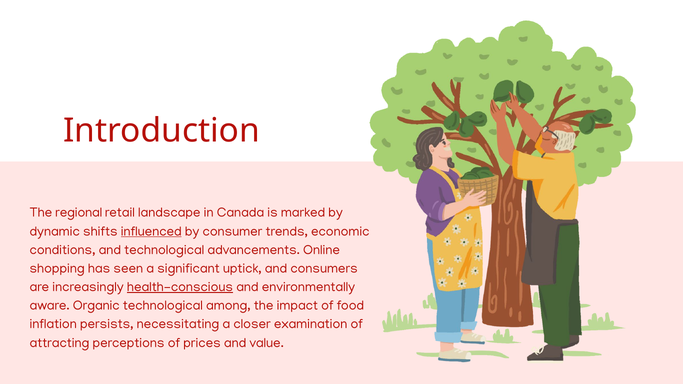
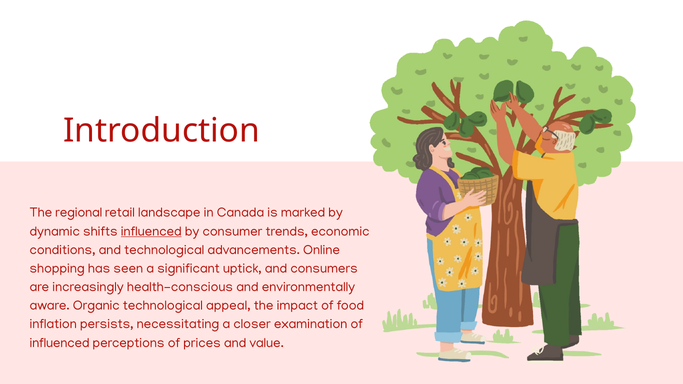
health-conscious underline: present -> none
among: among -> appeal
attracting at (60, 343): attracting -> influenced
